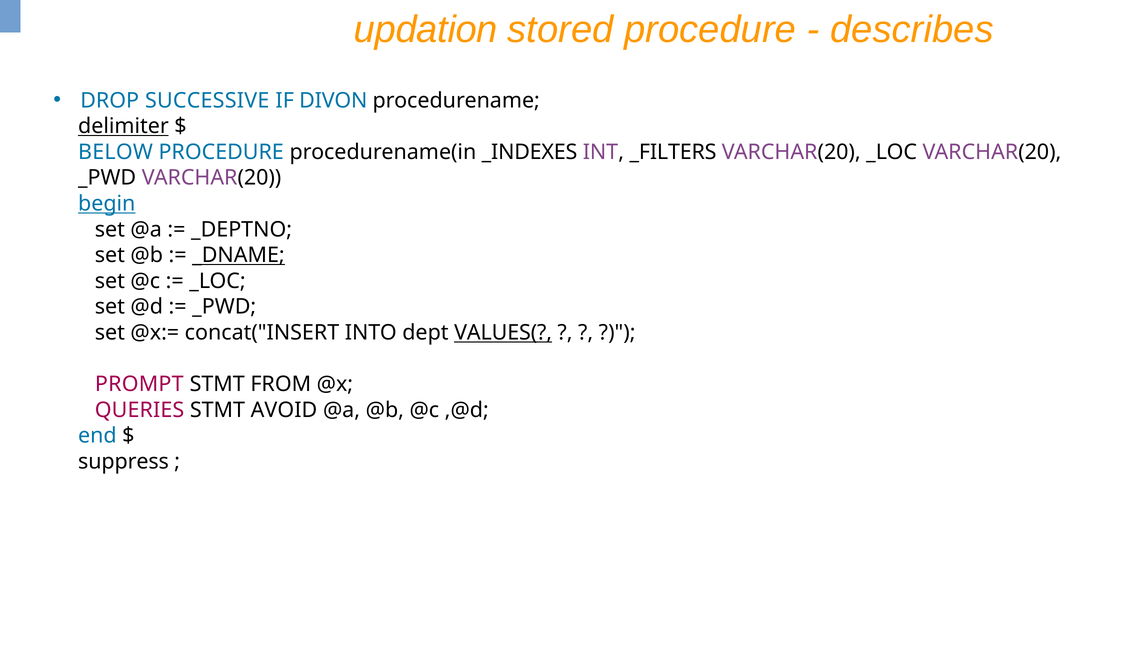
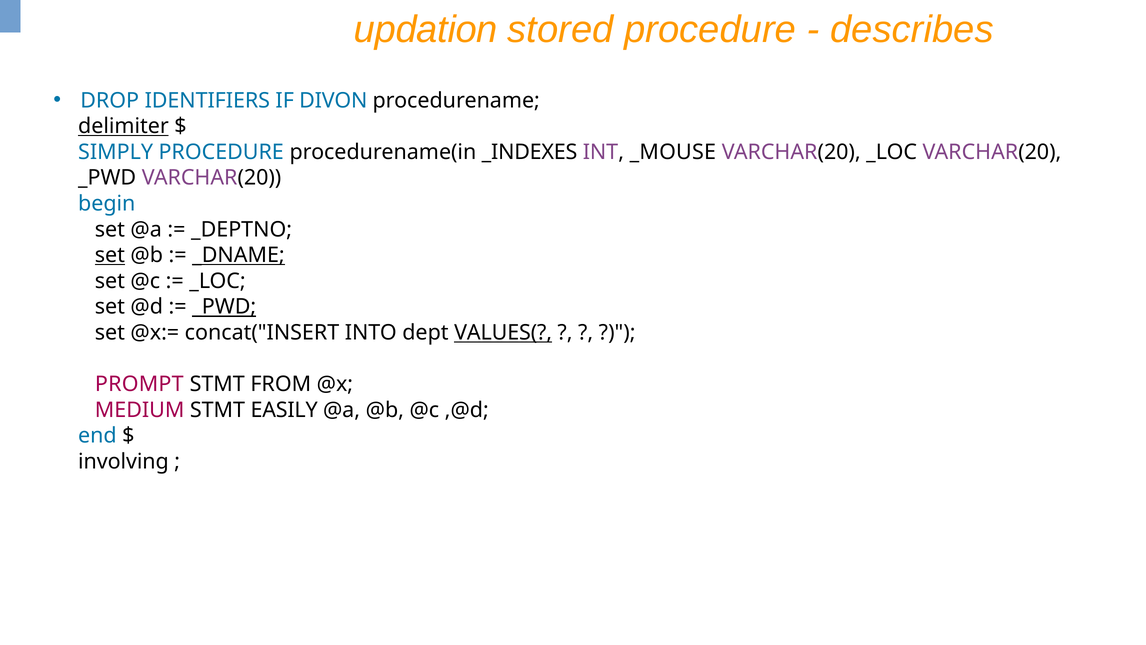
SUCCESSIVE: SUCCESSIVE -> IDENTIFIERS
BELOW: BELOW -> SIMPLY
_FILTERS: _FILTERS -> _MOUSE
begin underline: present -> none
set at (110, 255) underline: none -> present
_PWD at (224, 307) underline: none -> present
QUERIES: QUERIES -> MEDIUM
AVOID: AVOID -> EASILY
suppress: suppress -> involving
